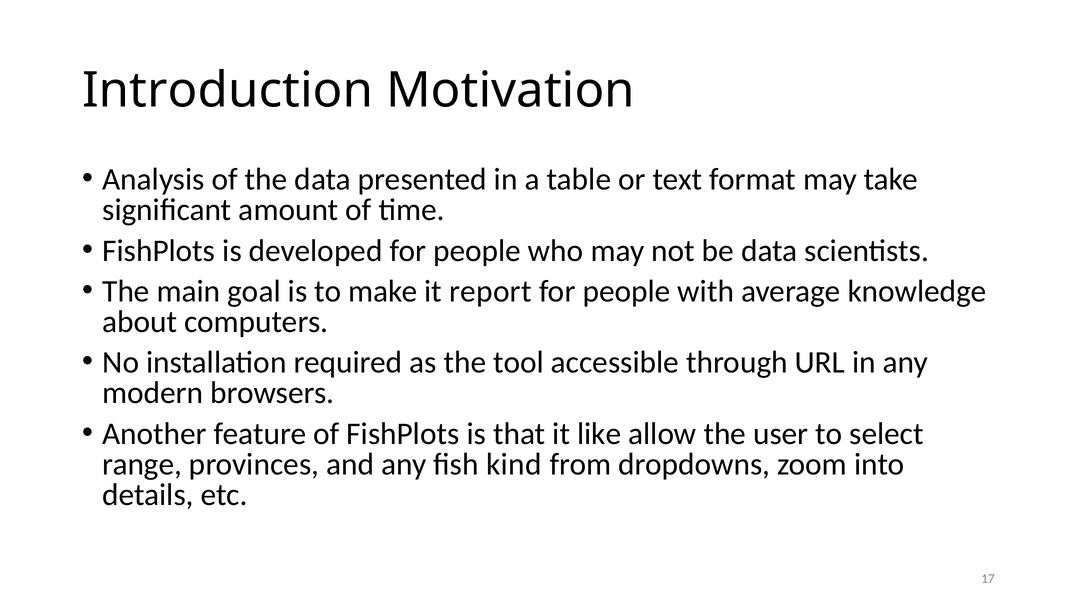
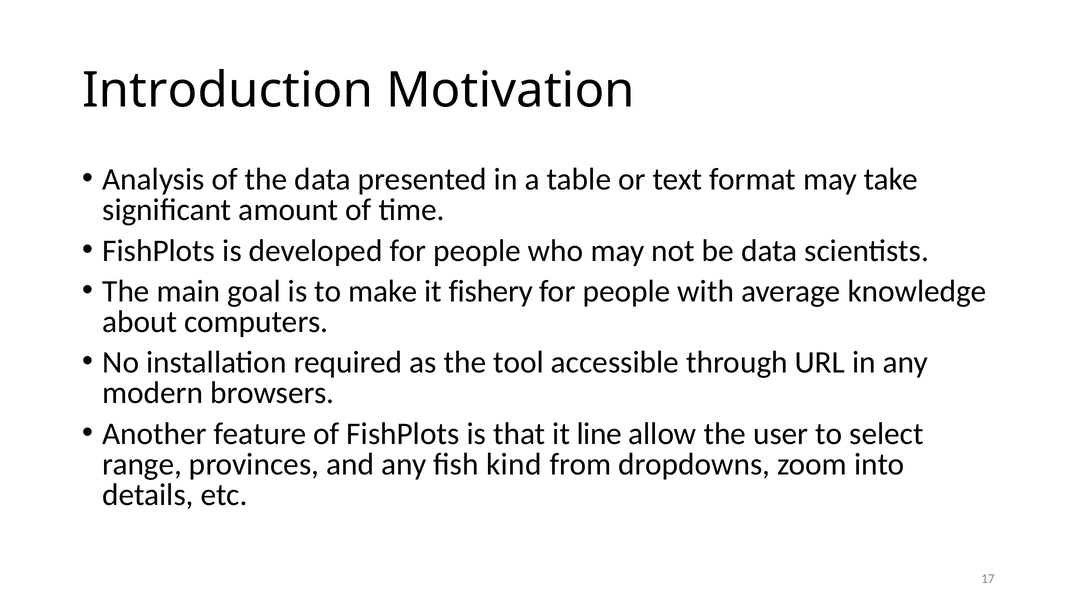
report: report -> fishery
like: like -> line
